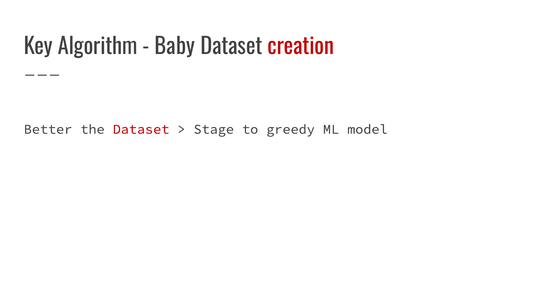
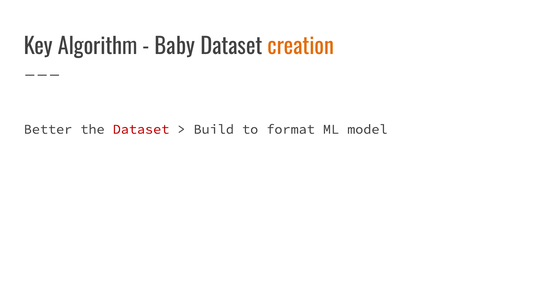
creation colour: red -> orange
Stage: Stage -> Build
greedy: greedy -> format
